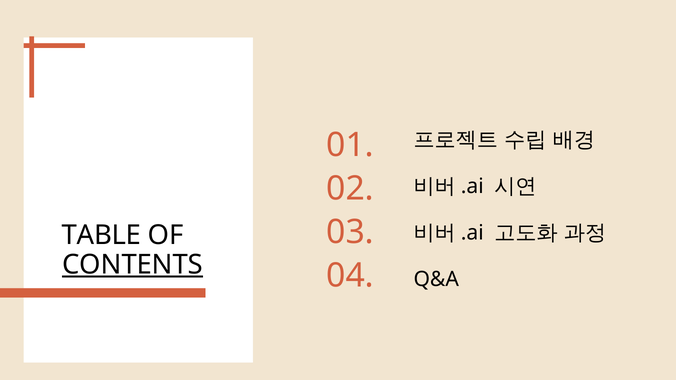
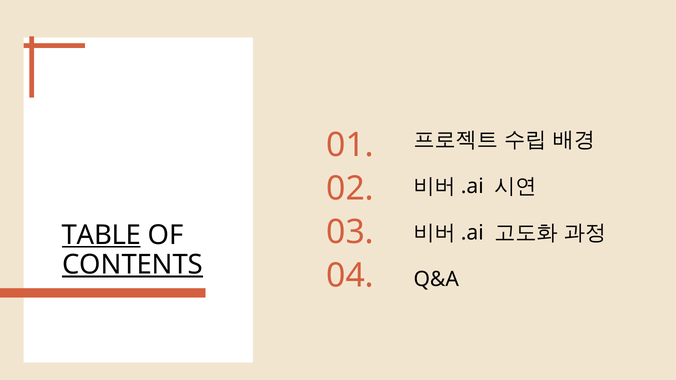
TABLE underline: none -> present
